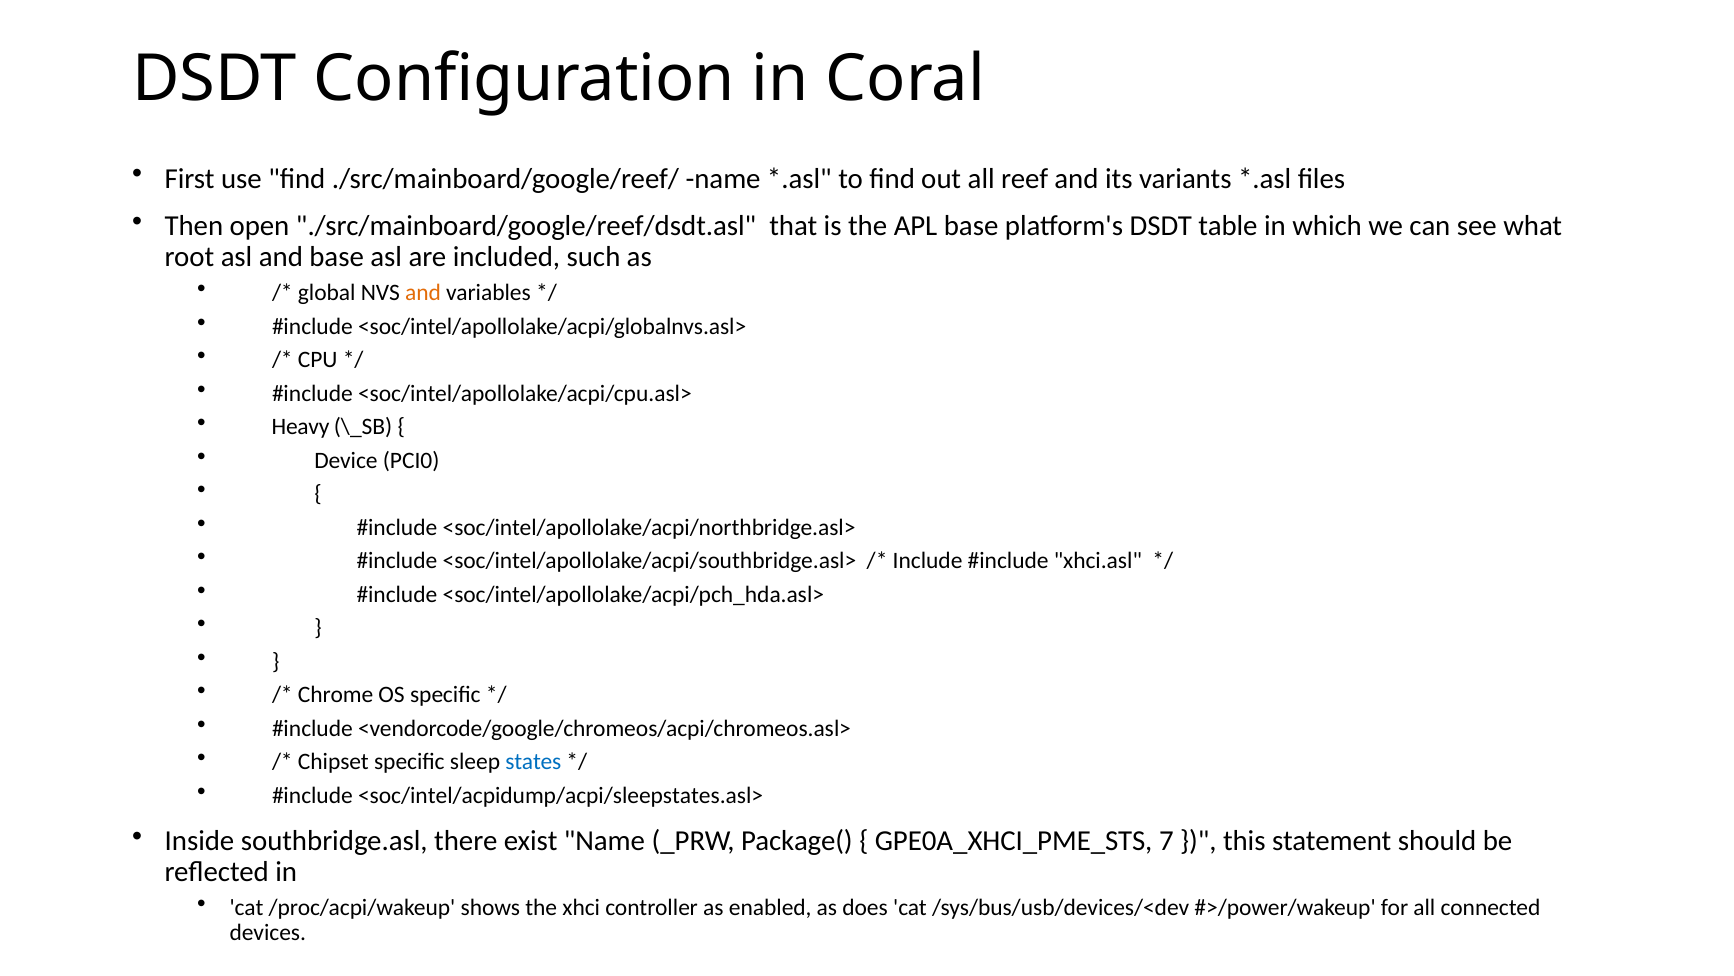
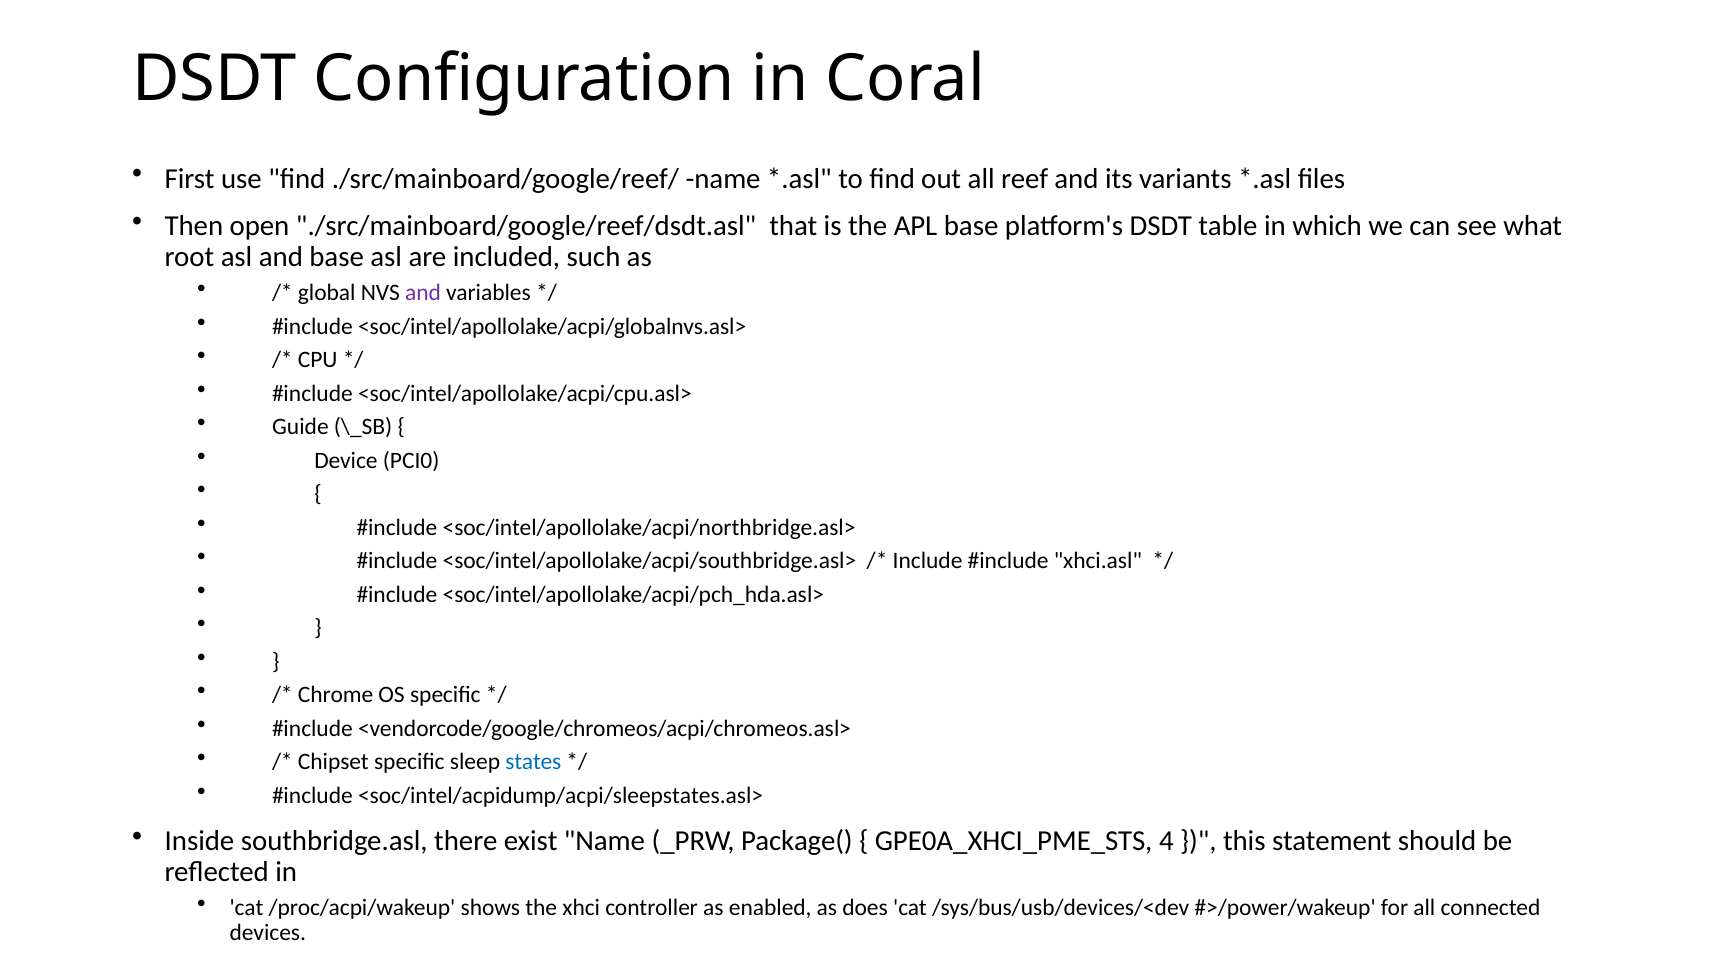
and at (423, 293) colour: orange -> purple
Heavy: Heavy -> Guide
7: 7 -> 4
